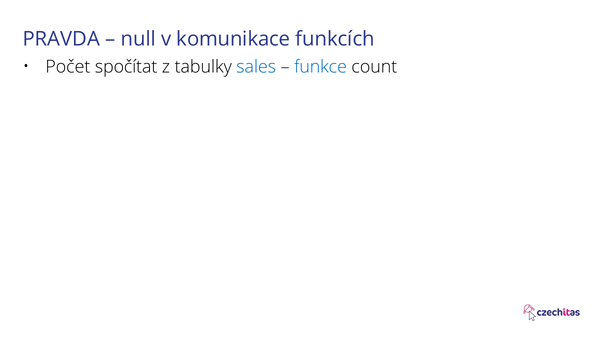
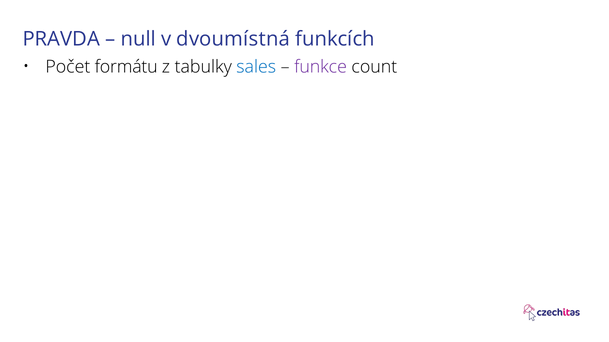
komunikace: komunikace -> dvoumístná
spočítat: spočítat -> formátu
funkce colour: blue -> purple
